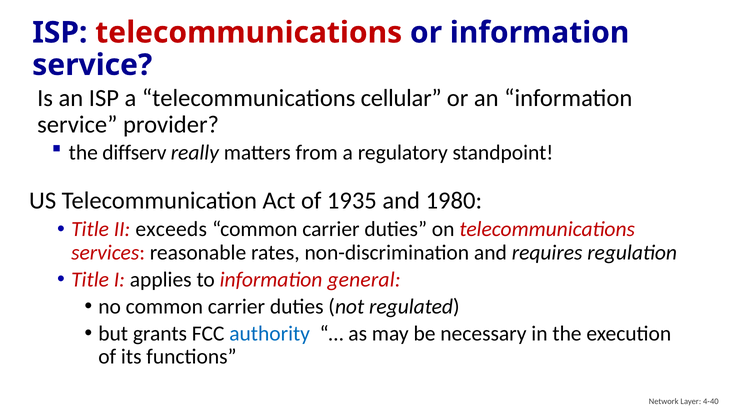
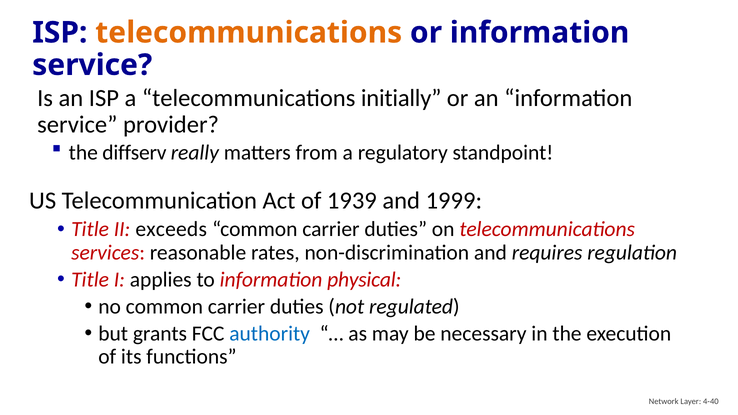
telecommunications at (249, 33) colour: red -> orange
cellular: cellular -> initially
1935: 1935 -> 1939
1980: 1980 -> 1999
general: general -> physical
